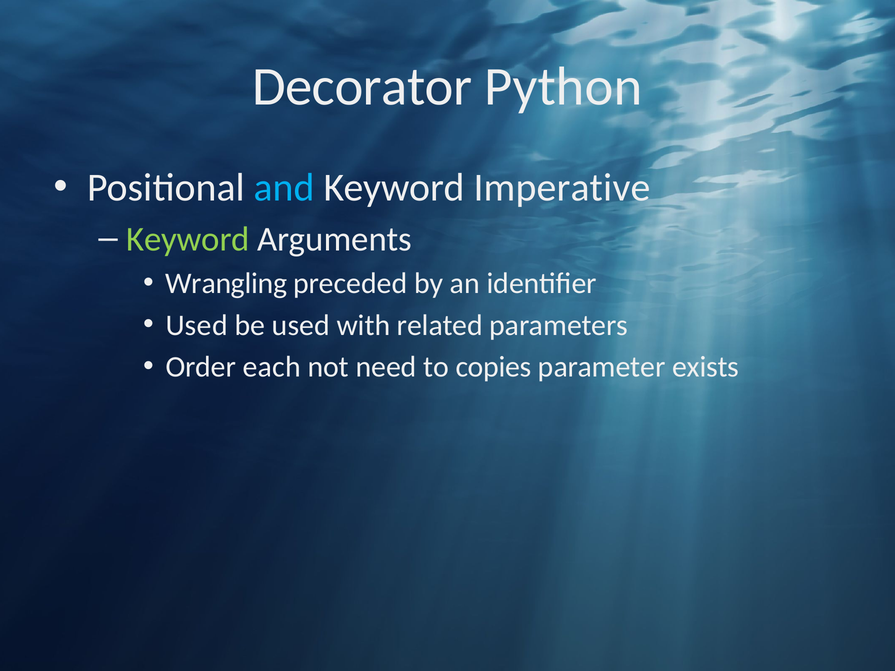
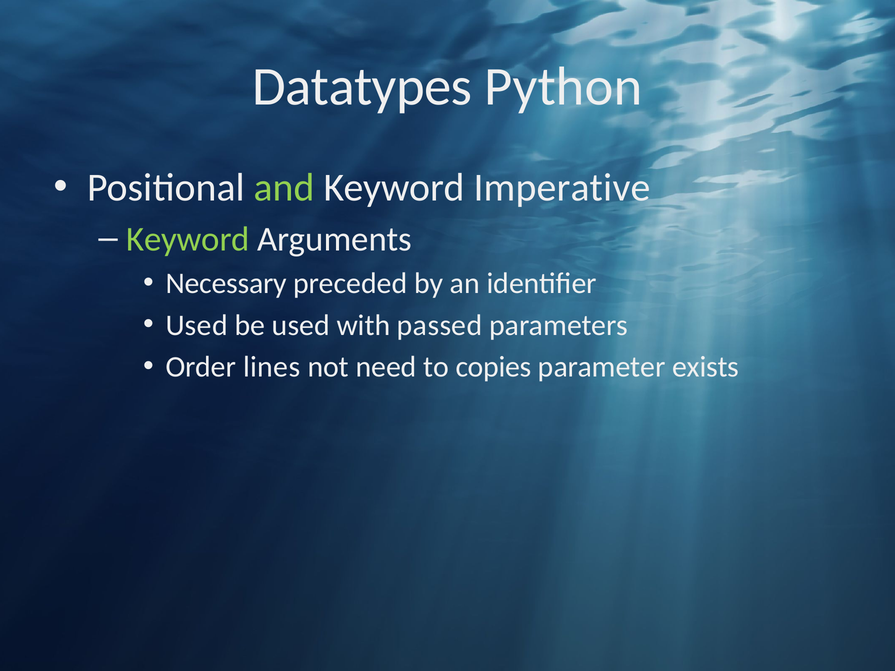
Decorator: Decorator -> Datatypes
and colour: light blue -> light green
Wrangling: Wrangling -> Necessary
related: related -> passed
each: each -> lines
